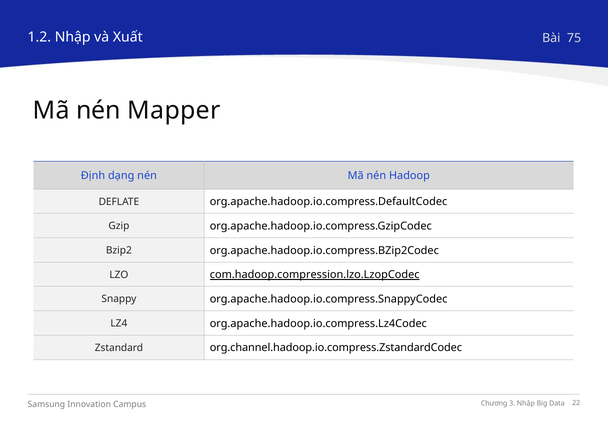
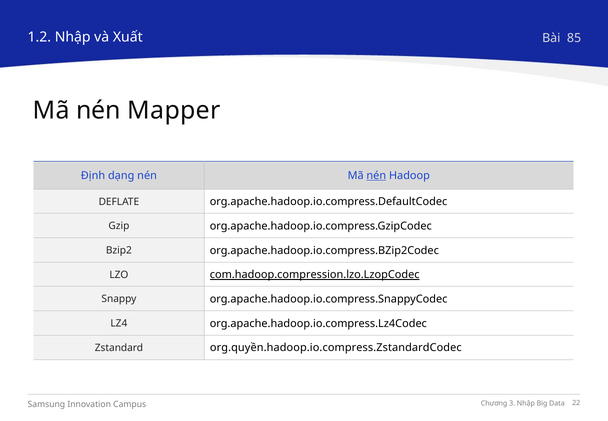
75: 75 -> 85
nén at (376, 176) underline: none -> present
org.channel.hadoop.io.compress.ZstandardCodec: org.channel.hadoop.io.compress.ZstandardCodec -> org.quyền.hadoop.io.compress.ZstandardCodec
